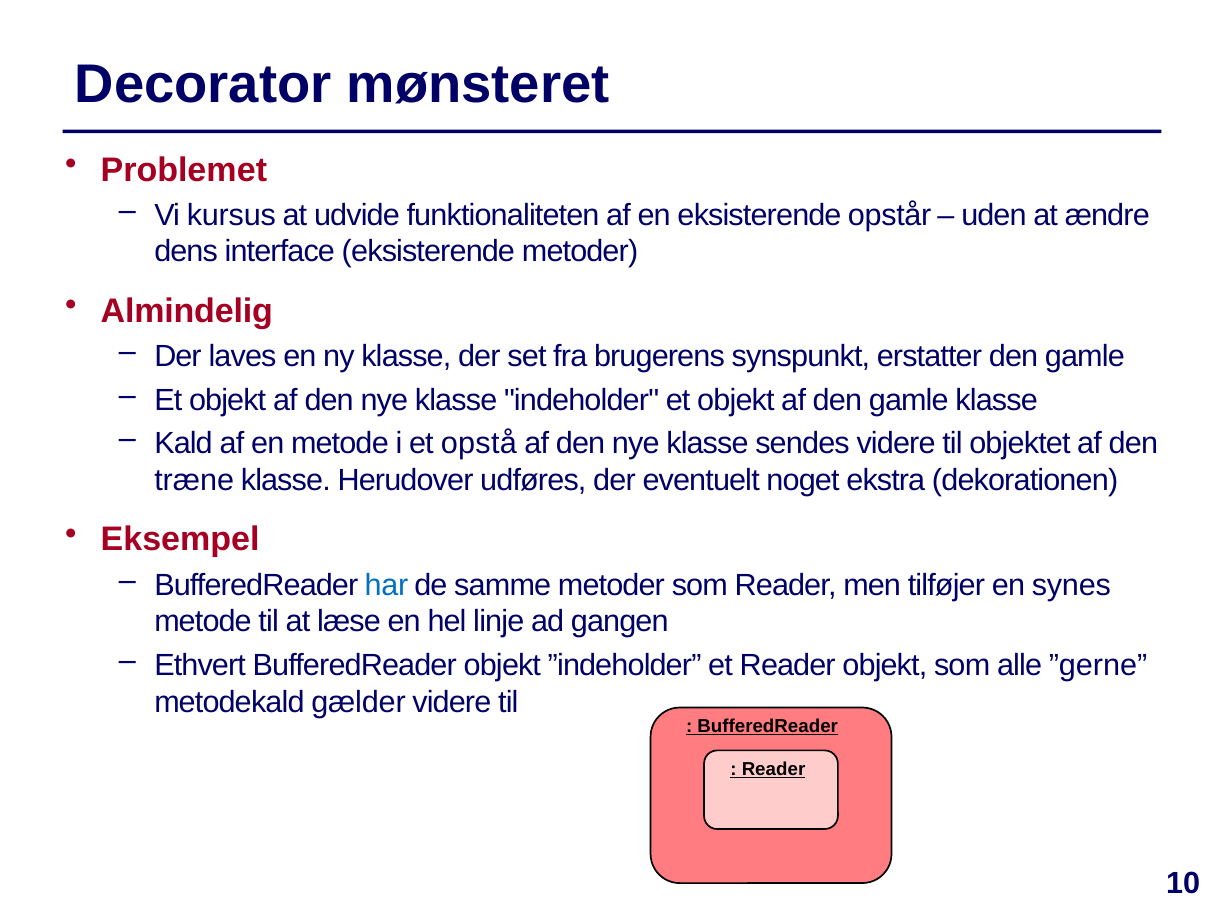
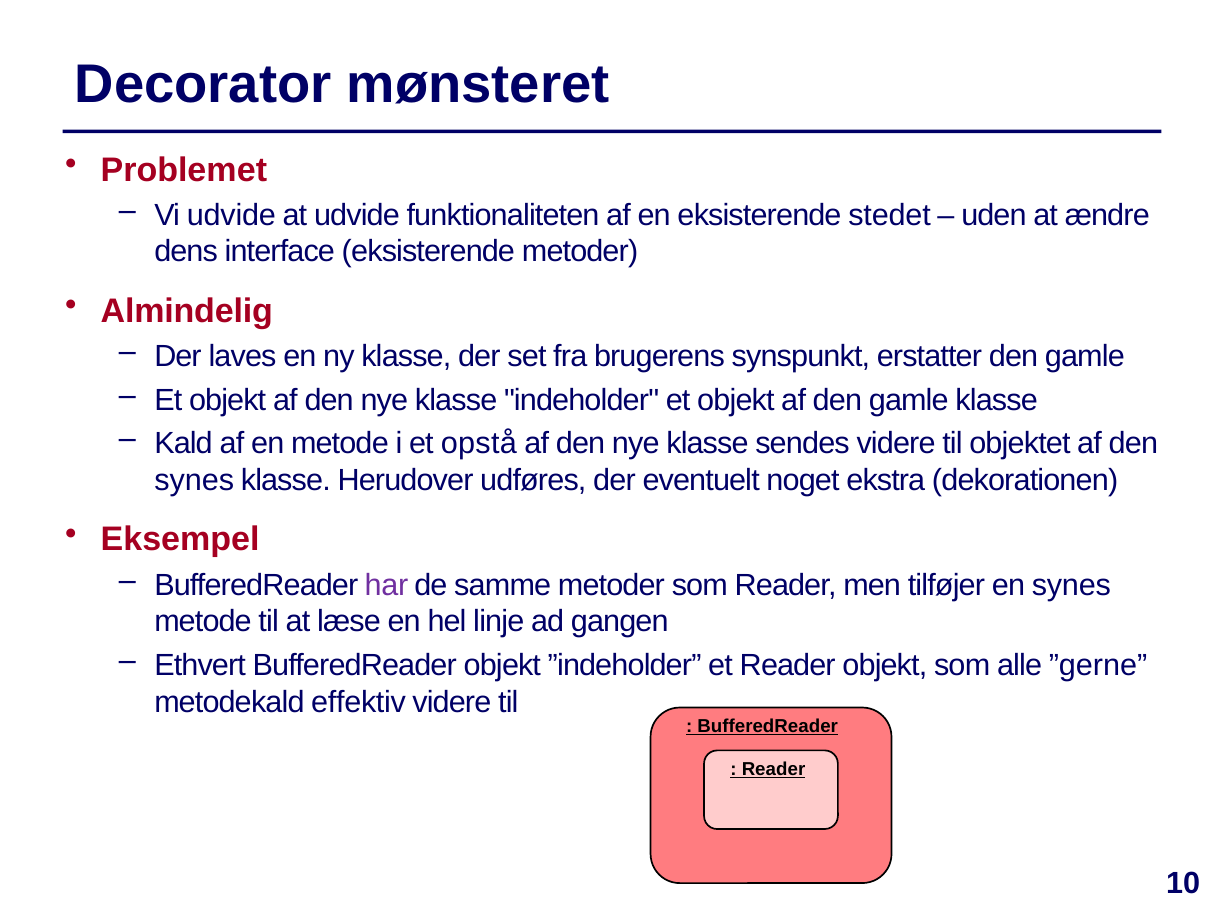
Vi kursus: kursus -> udvide
opstår: opstår -> stedet
træne at (194, 480): træne -> synes
har colour: blue -> purple
gælder: gælder -> effektiv
